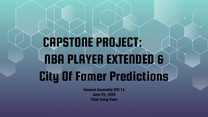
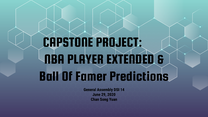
City: City -> Ball
